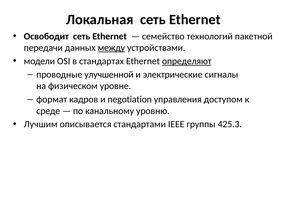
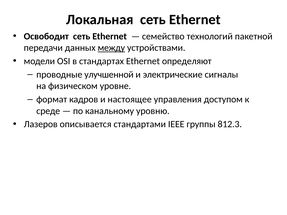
определяют underline: present -> none
negotiation: negotiation -> настоящее
Лучшим: Лучшим -> Лазеров
425.3: 425.3 -> 812.3
